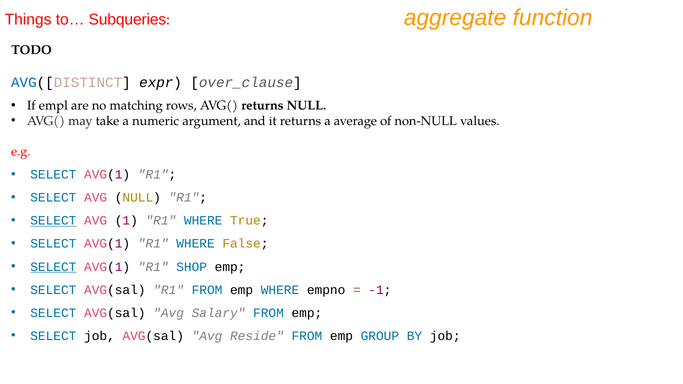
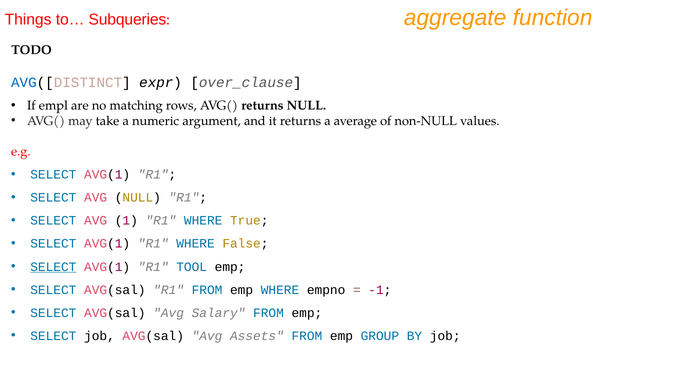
SELECT at (53, 221) underline: present -> none
SHOP: SHOP -> TOOL
Reside: Reside -> Assets
